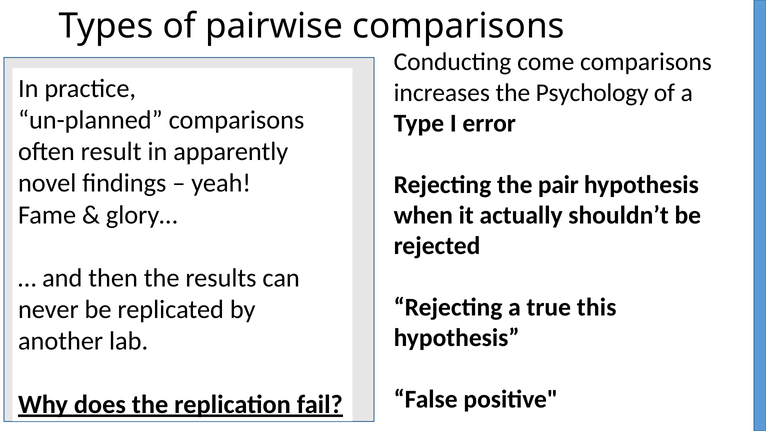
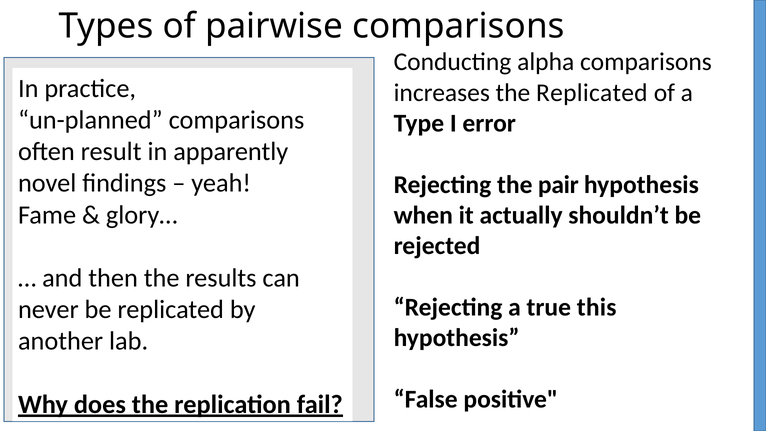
come: come -> alpha
the Psychology: Psychology -> Replicated
